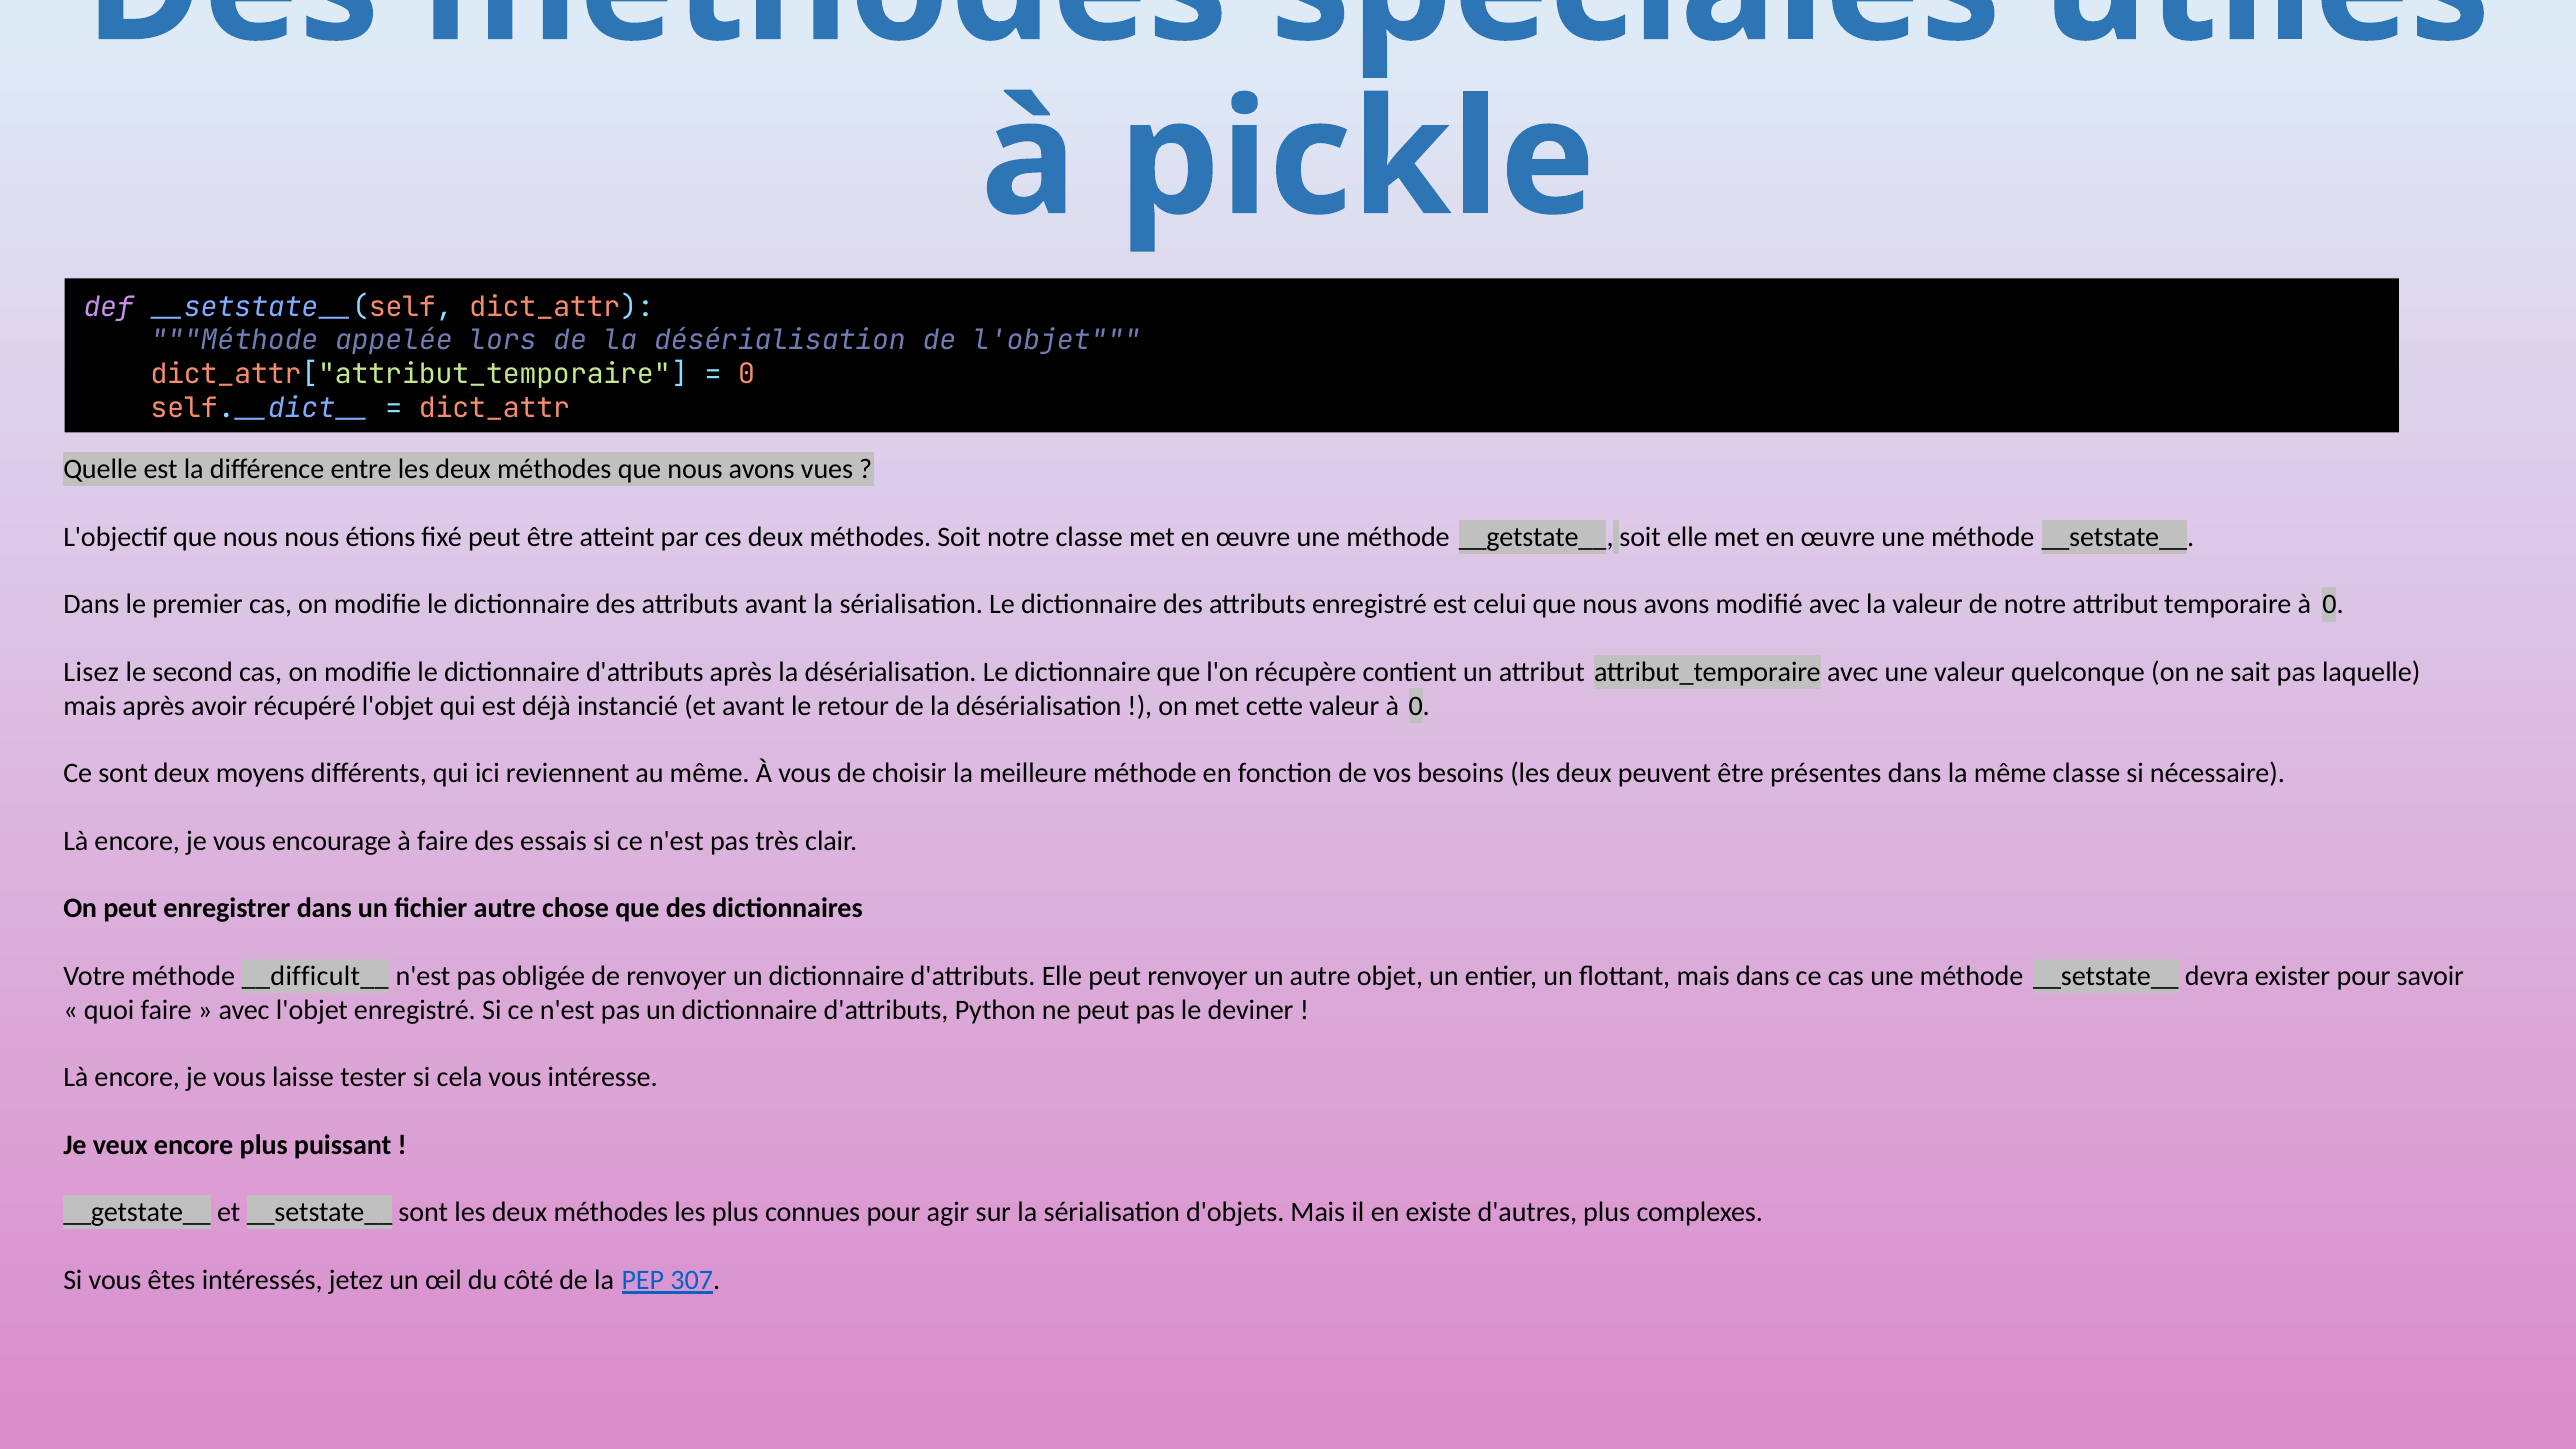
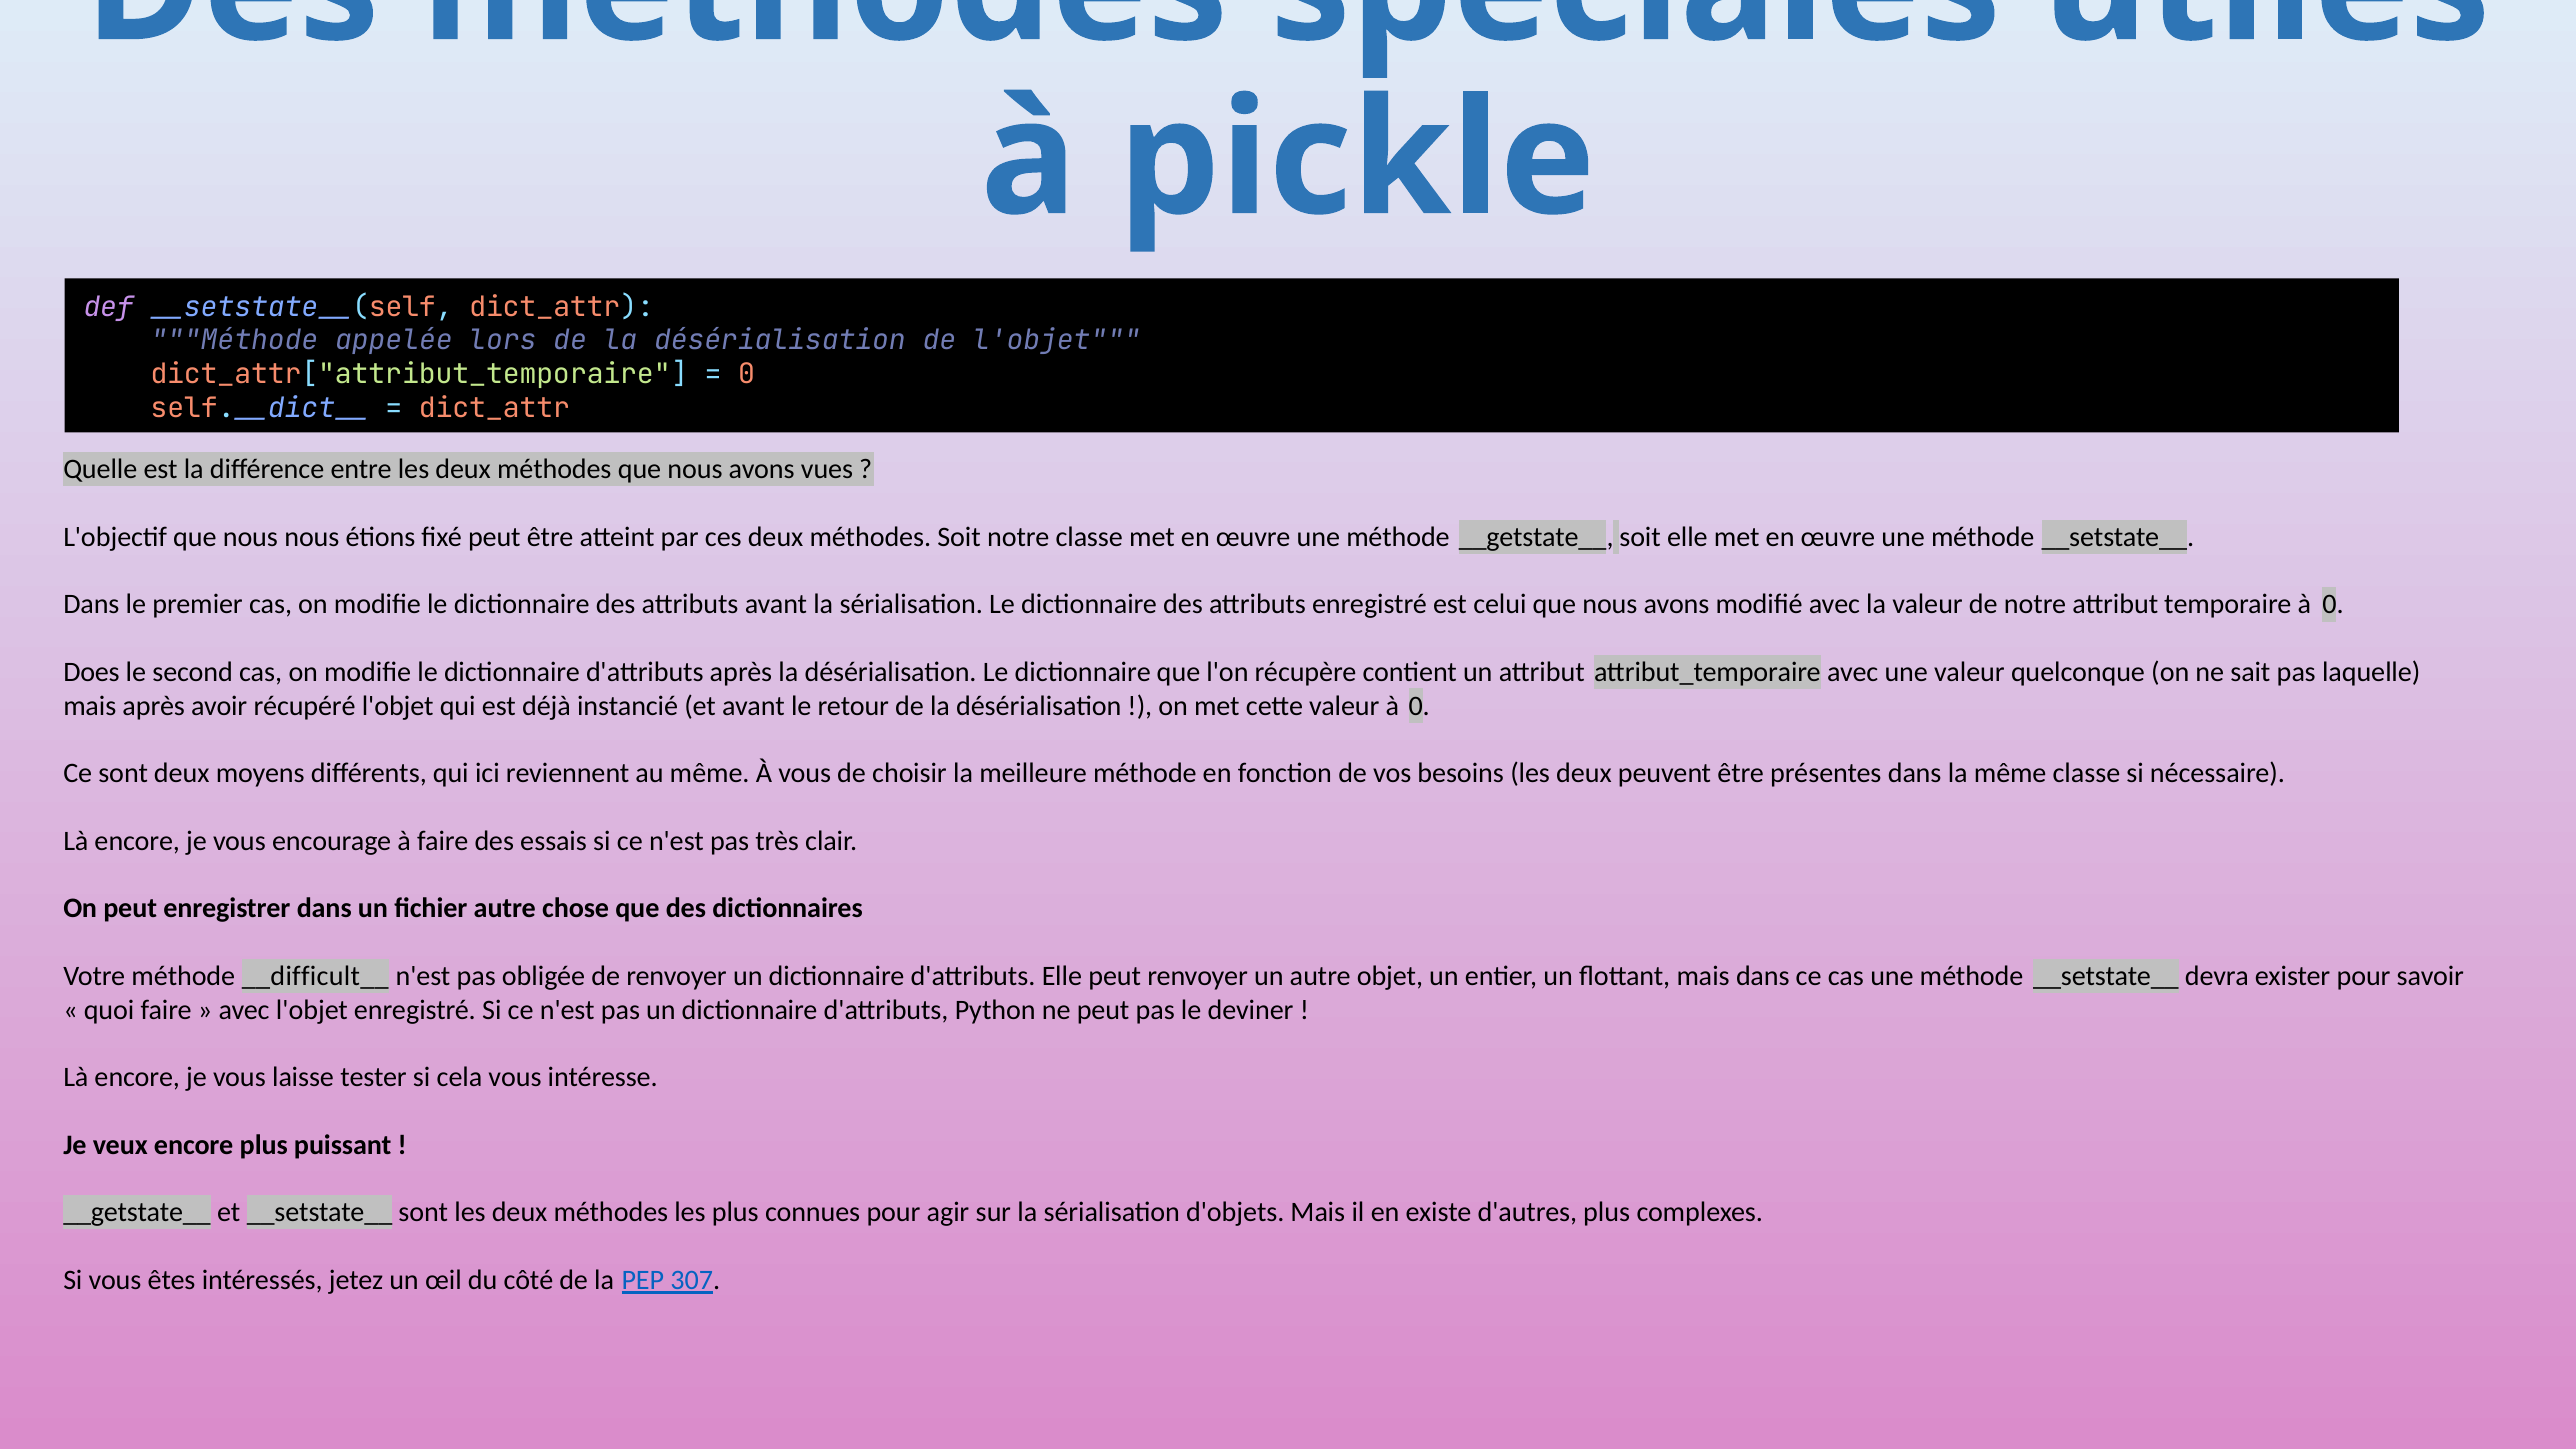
Lisez: Lisez -> Does
